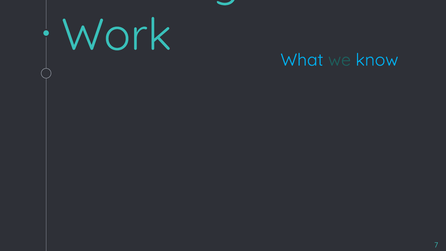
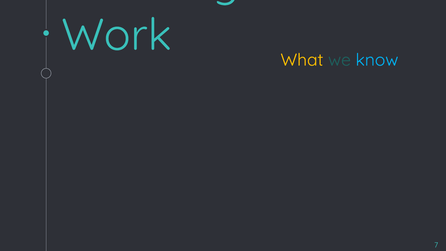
What colour: light blue -> yellow
